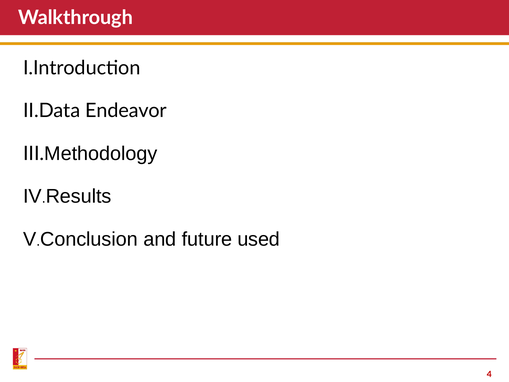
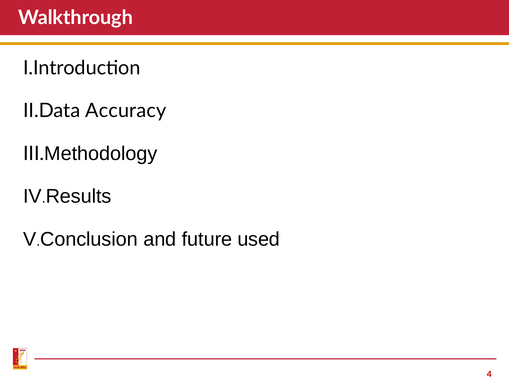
Endeavor: Endeavor -> Accuracy
